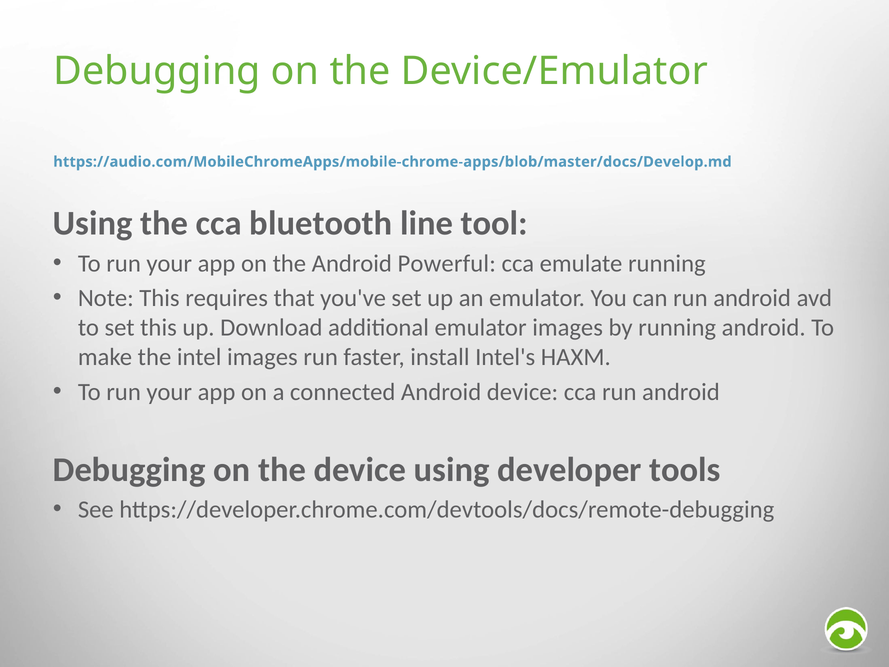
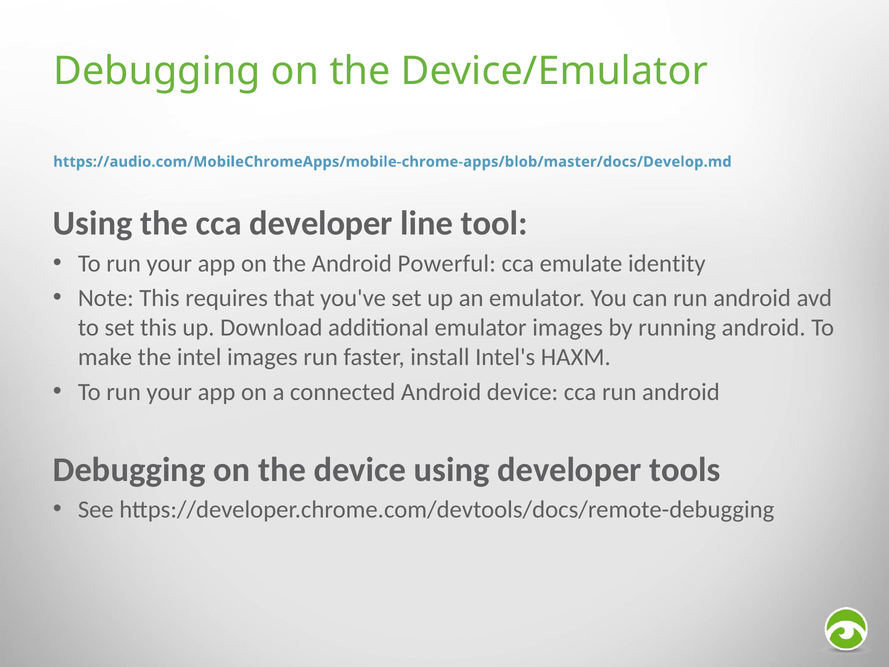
cca bluetooth: bluetooth -> developer
emulate running: running -> identity
